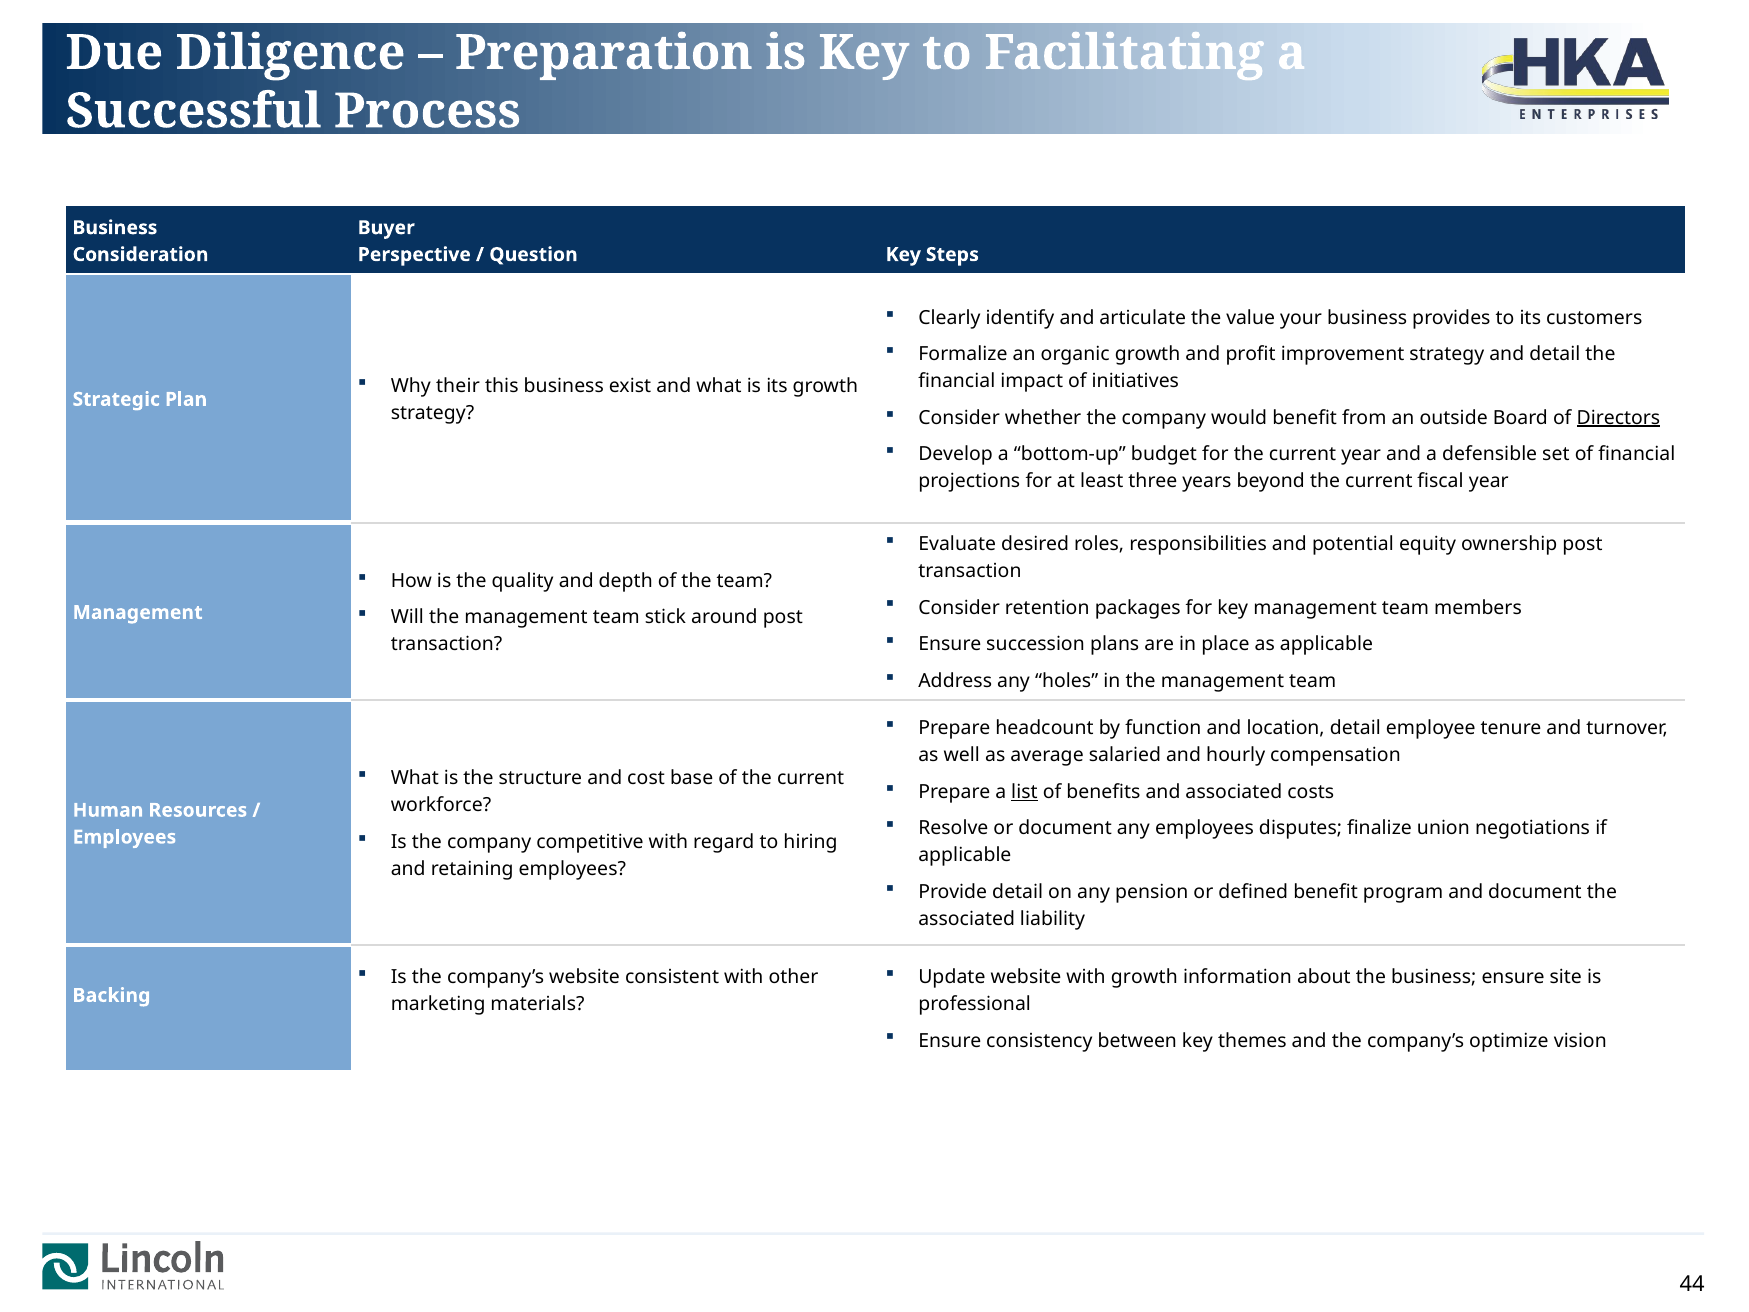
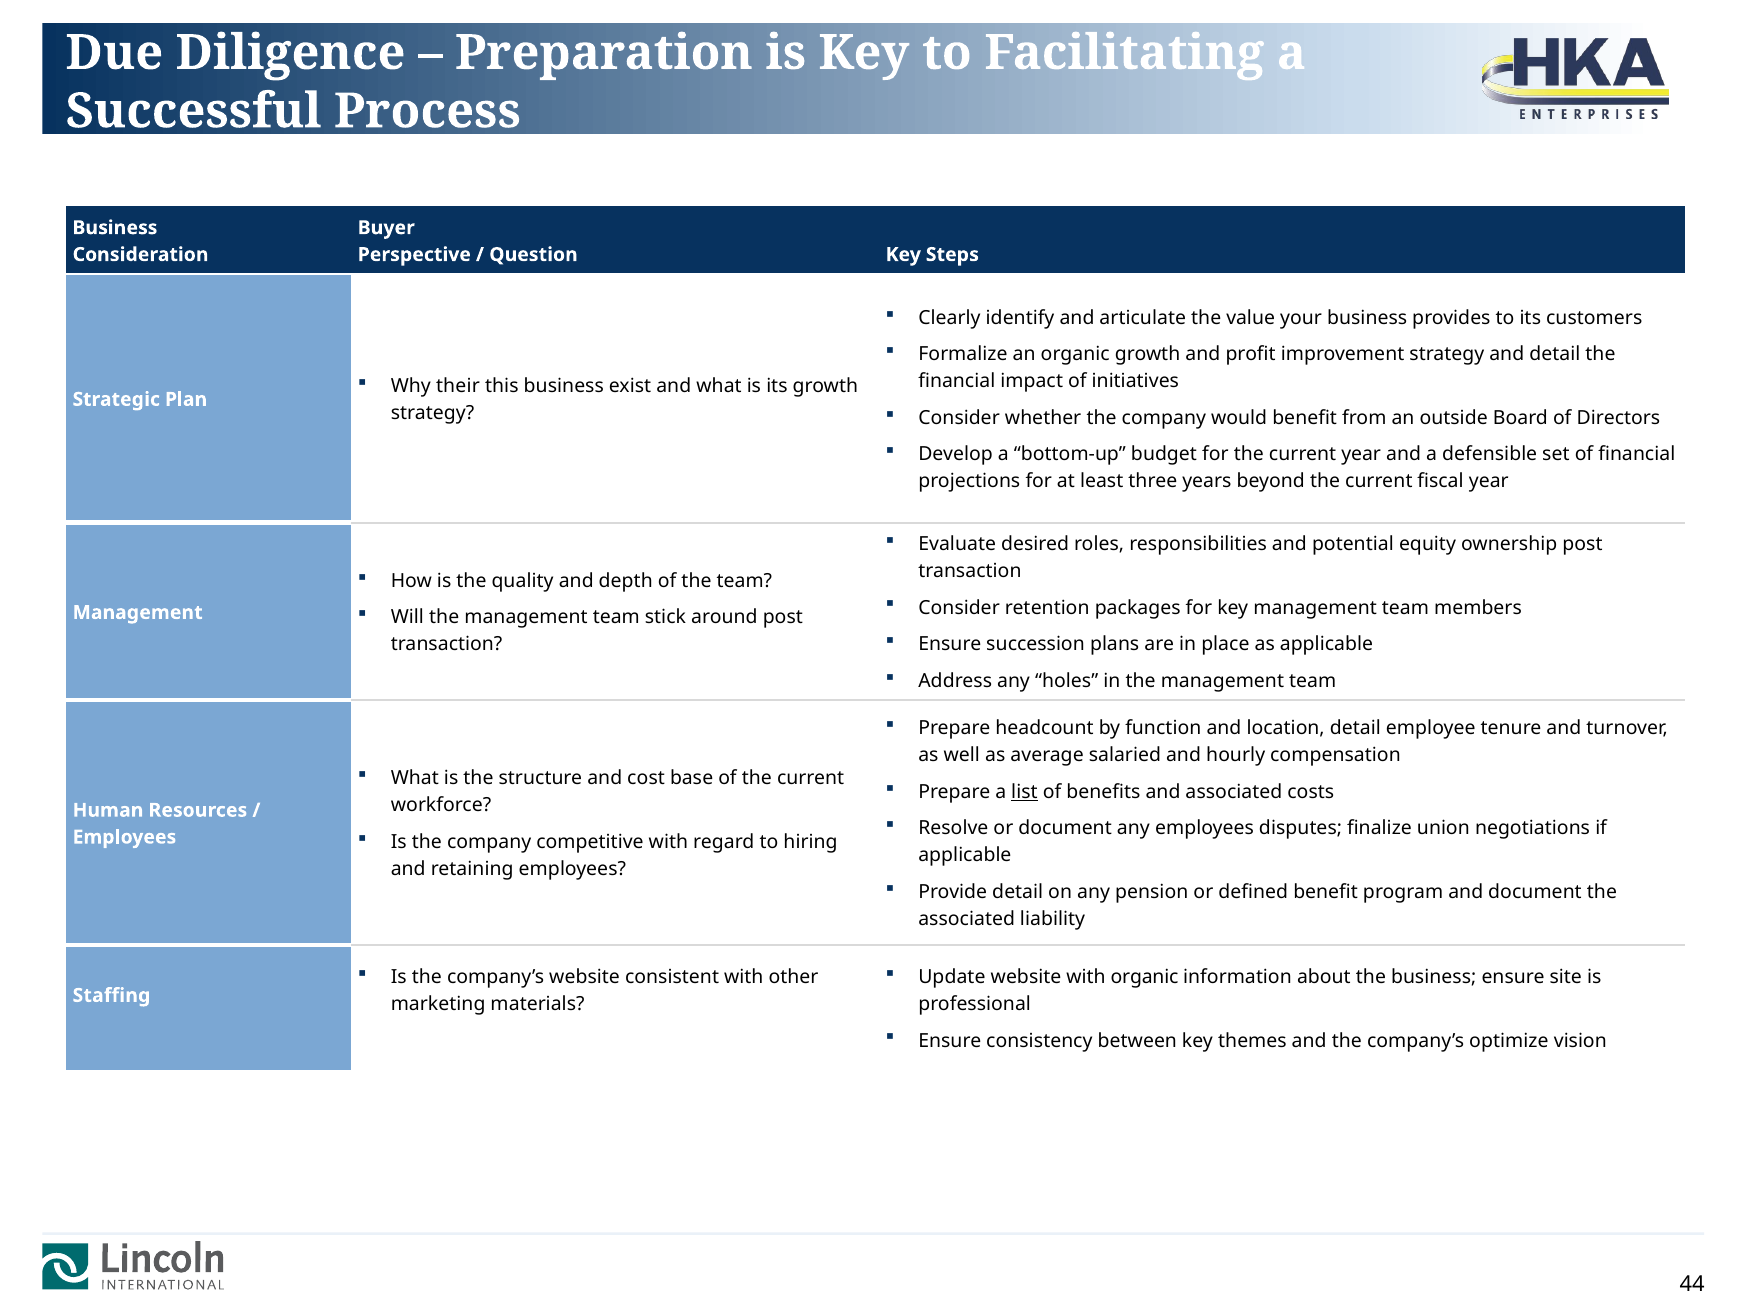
Directors underline: present -> none
with growth: growth -> organic
Backing: Backing -> Staffing
